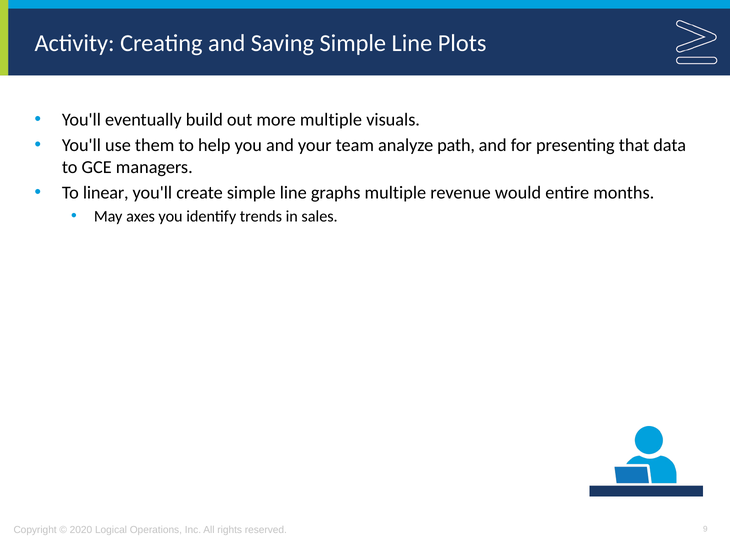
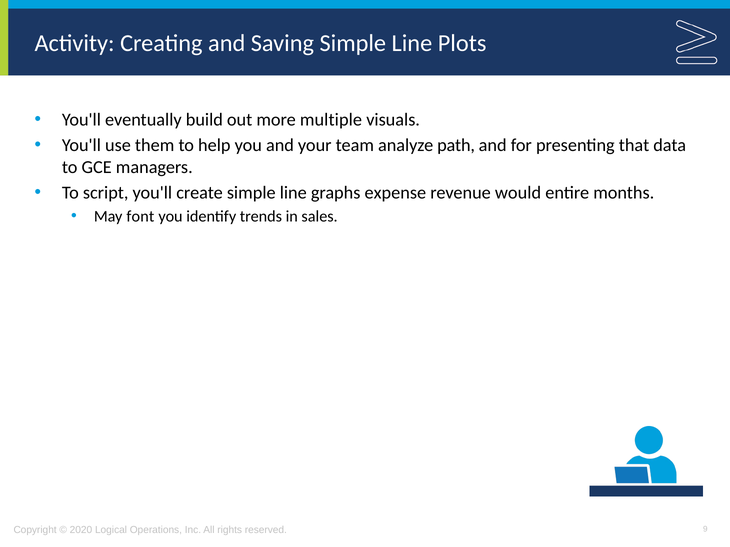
linear: linear -> script
graphs multiple: multiple -> expense
axes: axes -> font
